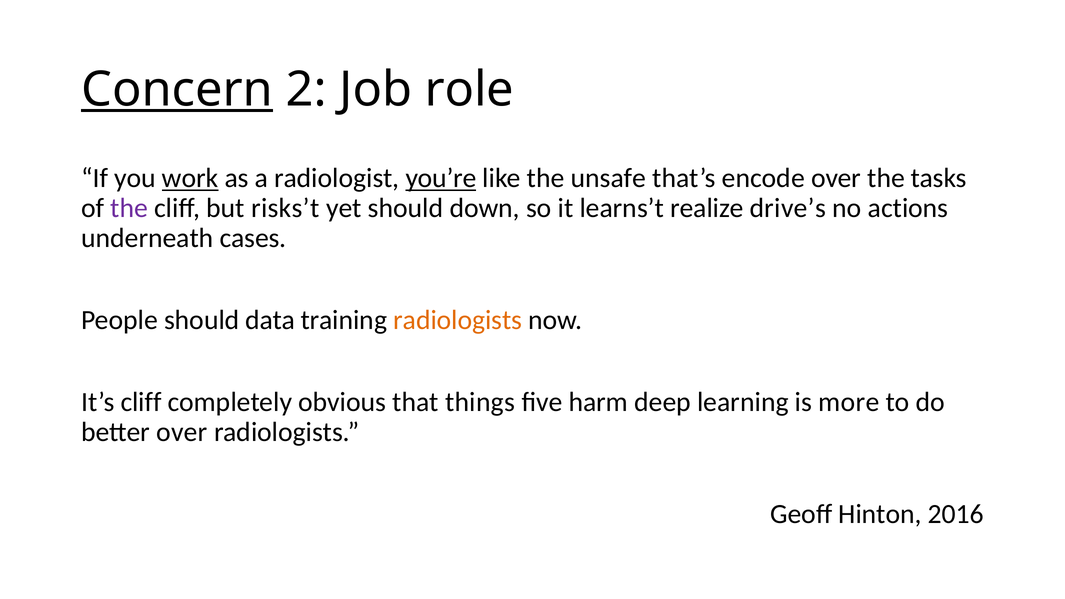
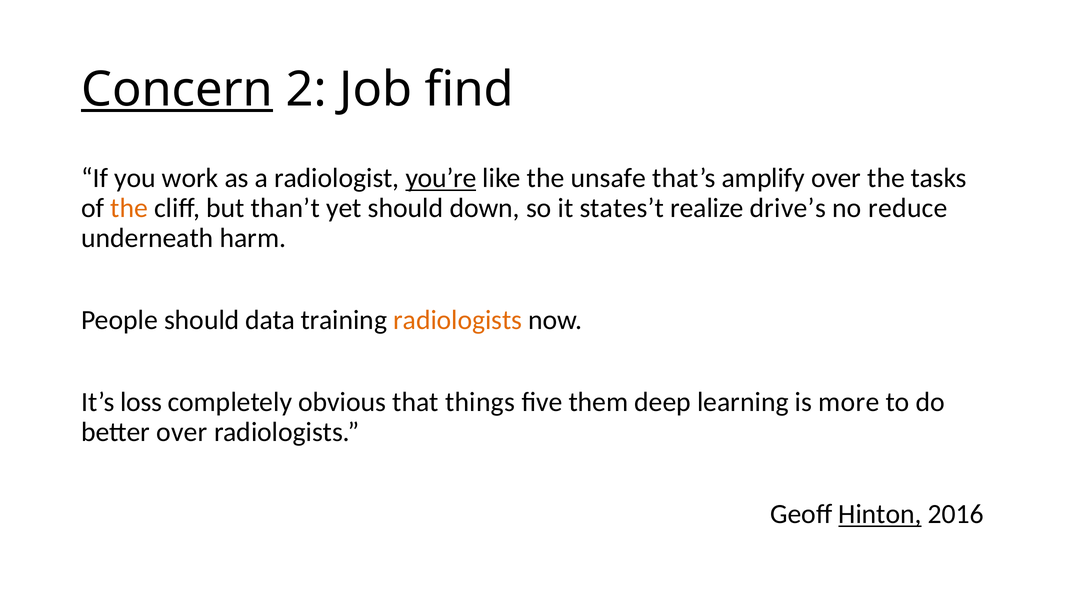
role: role -> find
work underline: present -> none
encode: encode -> amplify
the at (129, 208) colour: purple -> orange
risks’t: risks’t -> than’t
learns’t: learns’t -> states’t
actions: actions -> reduce
cases: cases -> harm
It’s cliff: cliff -> loss
harm: harm -> them
Hinton underline: none -> present
